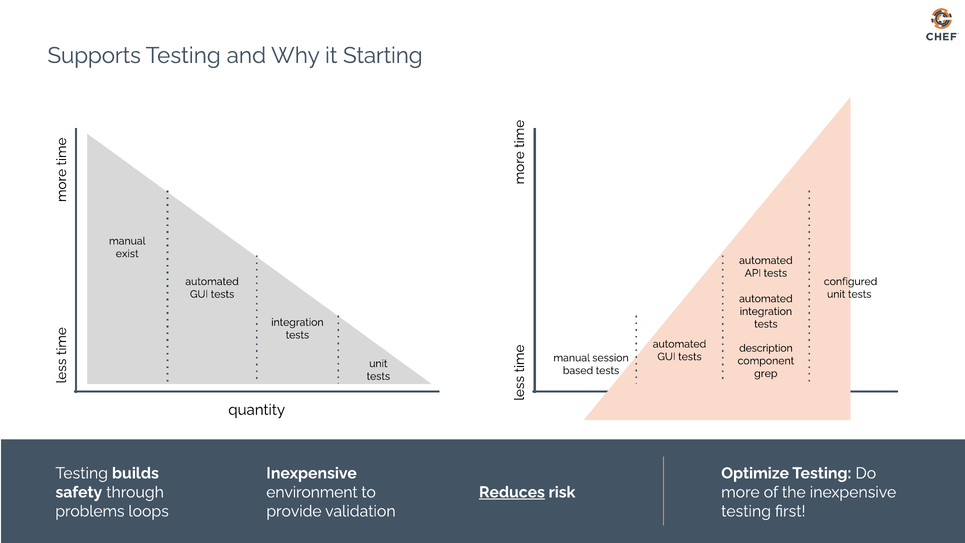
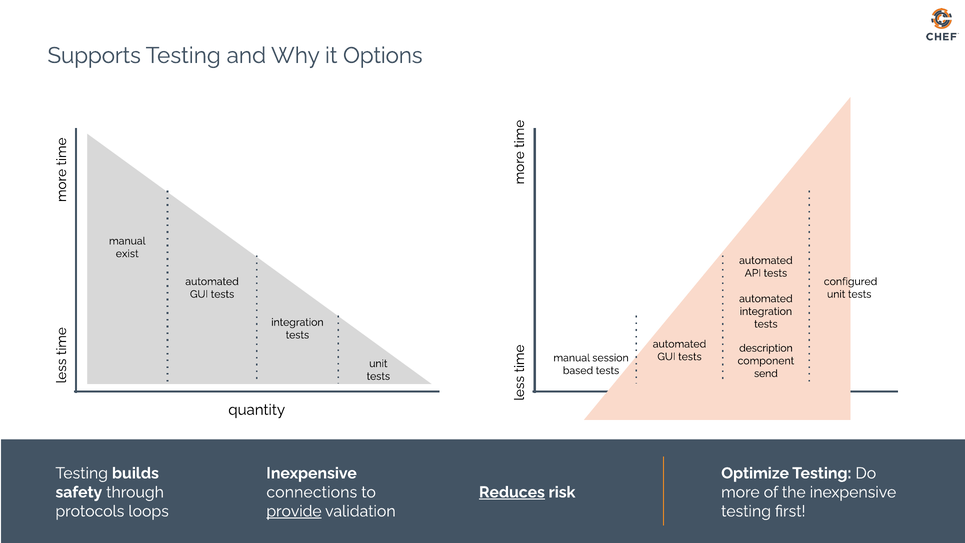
Starting: Starting -> Options
grep: grep -> send
environment: environment -> connections
problems: problems -> protocols
provide underline: none -> present
